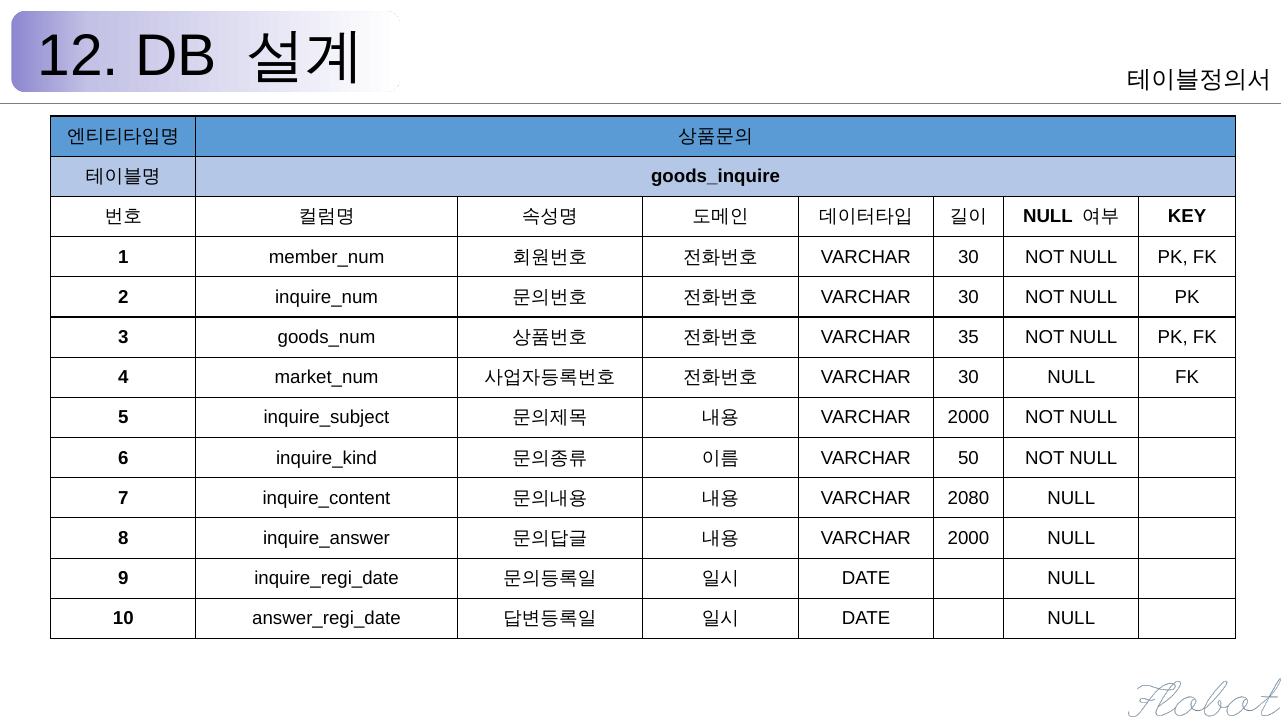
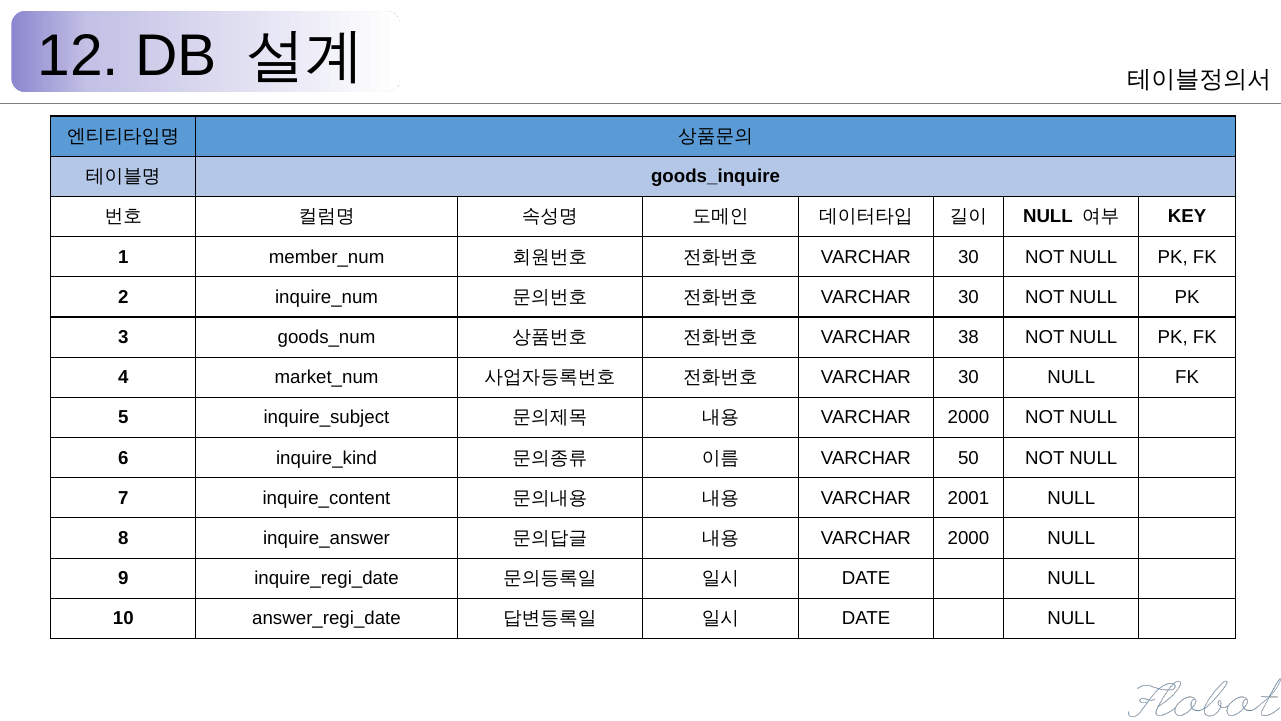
35: 35 -> 38
2080: 2080 -> 2001
